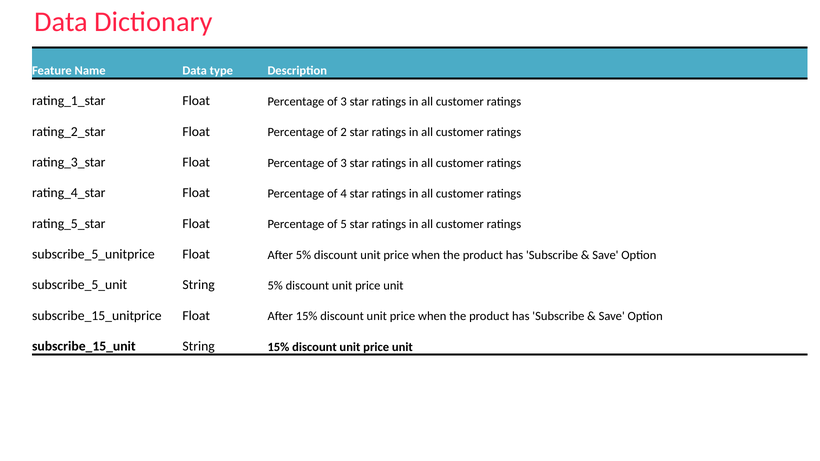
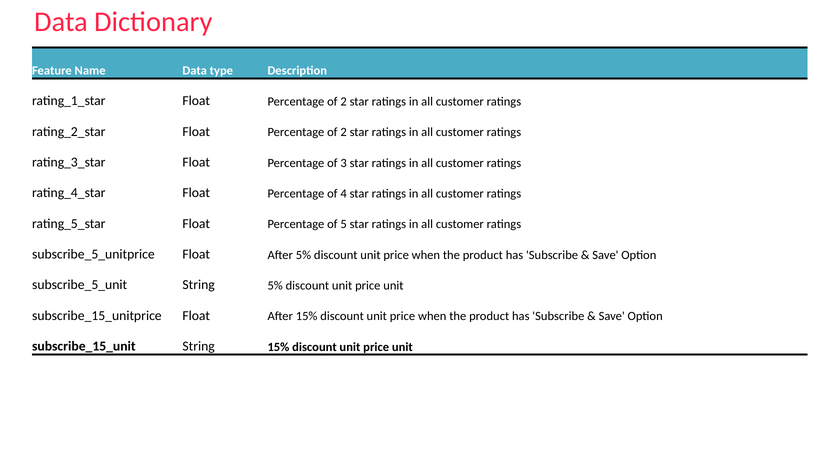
3 at (344, 102): 3 -> 2
